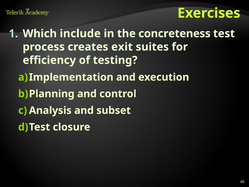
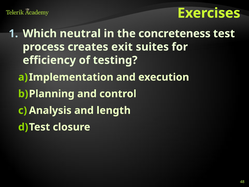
include: include -> neutral
subset: subset -> length
